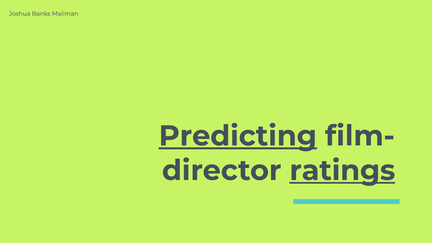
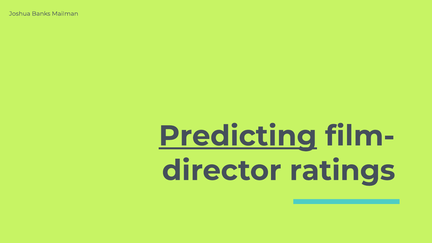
ratings underline: present -> none
